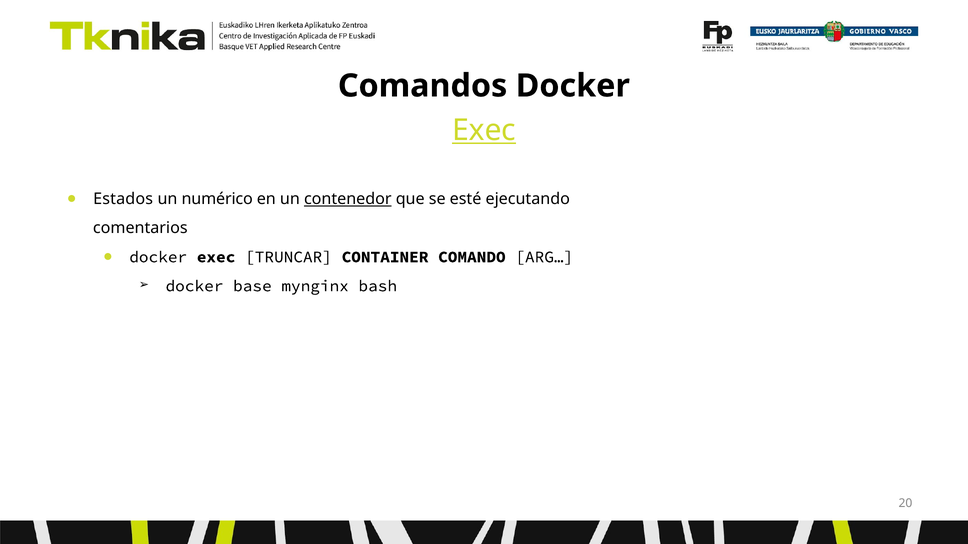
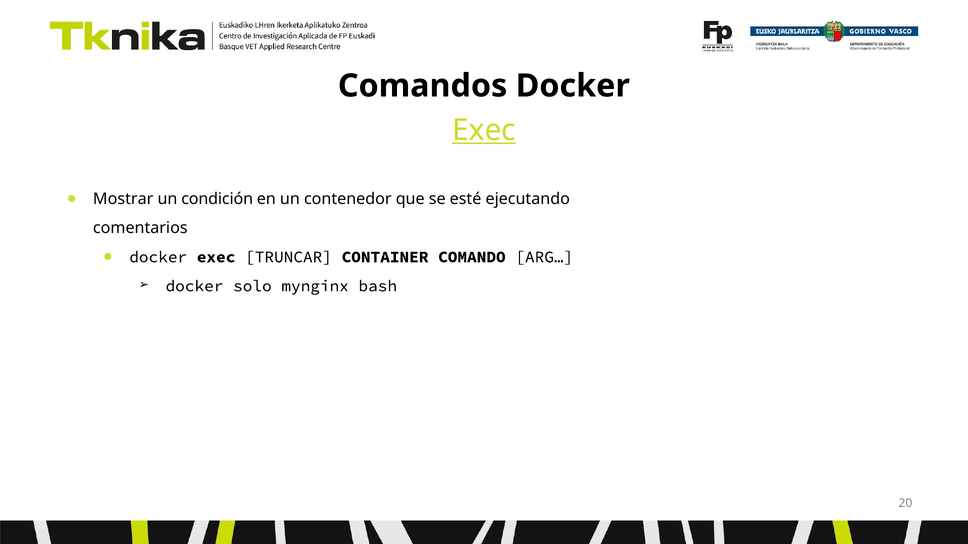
Estados: Estados -> Mostrar
numérico: numérico -> condición
contenedor underline: present -> none
base: base -> solo
